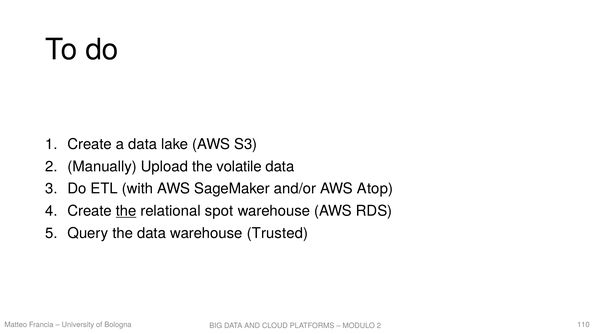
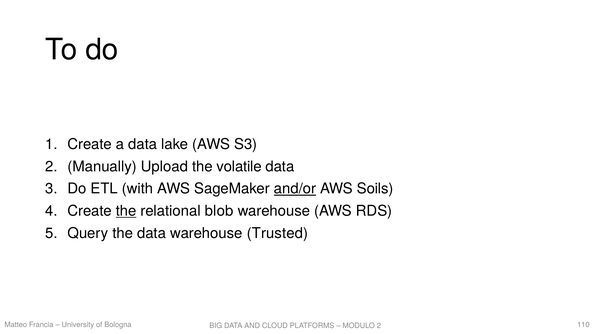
and/or underline: none -> present
Atop: Atop -> Soils
spot: spot -> blob
